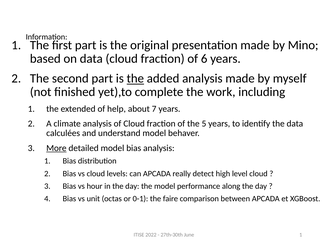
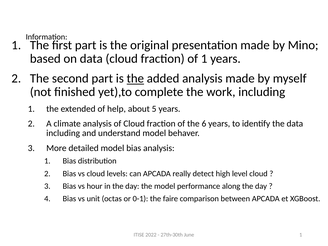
of 6: 6 -> 1
7: 7 -> 5
5: 5 -> 6
calculées at (63, 133): calculées -> including
More underline: present -> none
